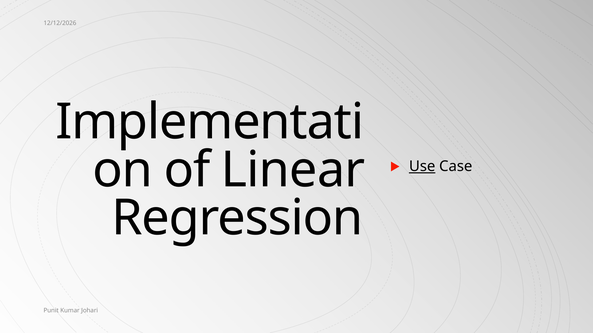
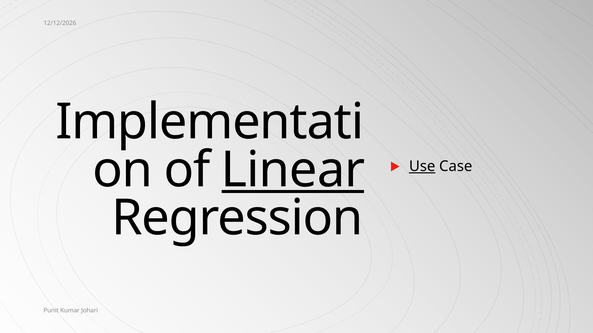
Linear underline: none -> present
